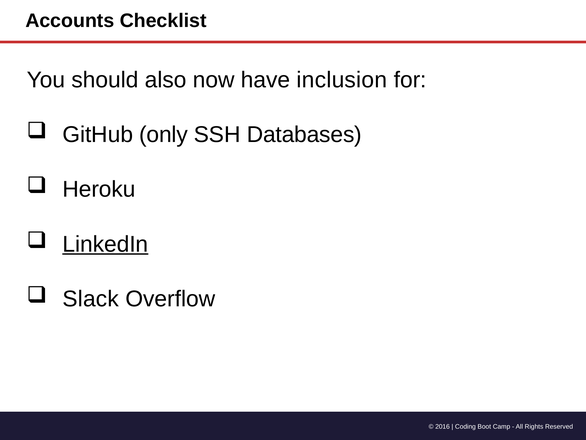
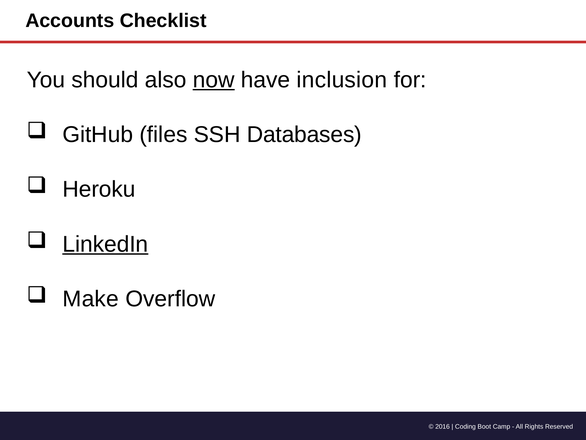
now underline: none -> present
only: only -> files
Slack: Slack -> Make
